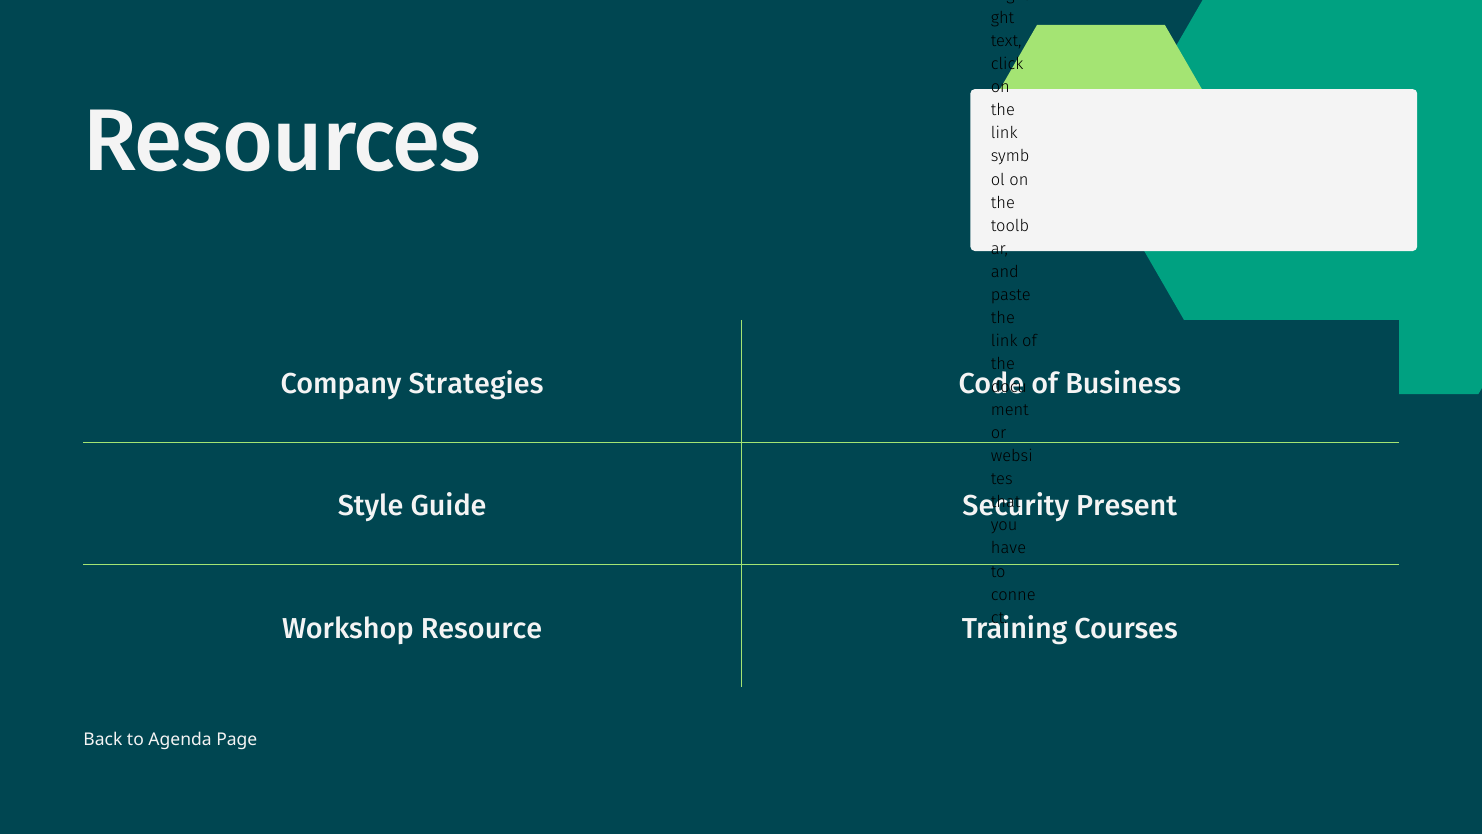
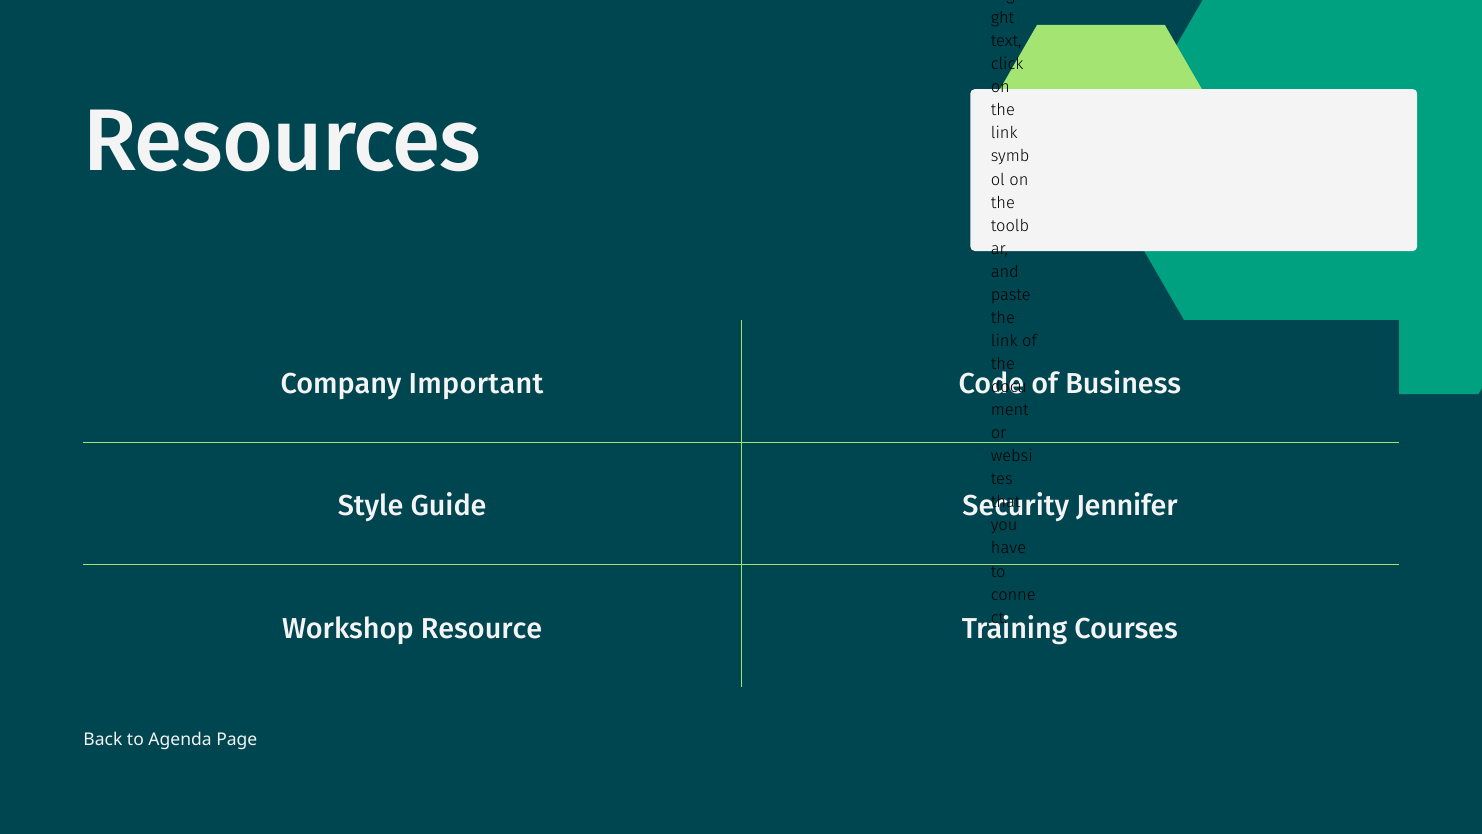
Strategies: Strategies -> Important
Present: Present -> Jennifer
